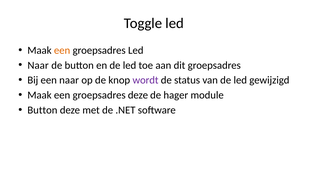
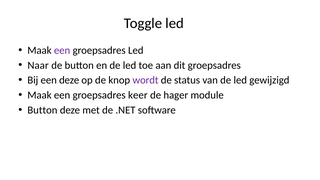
een at (62, 50) colour: orange -> purple
een naar: naar -> deze
groepsadres deze: deze -> keer
